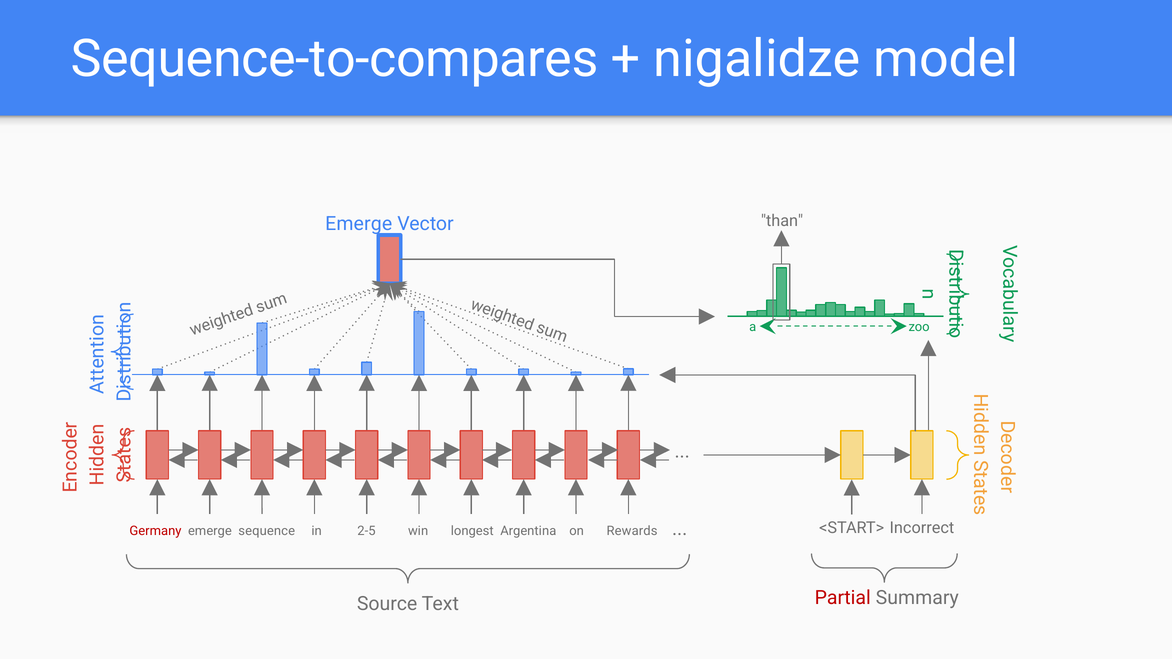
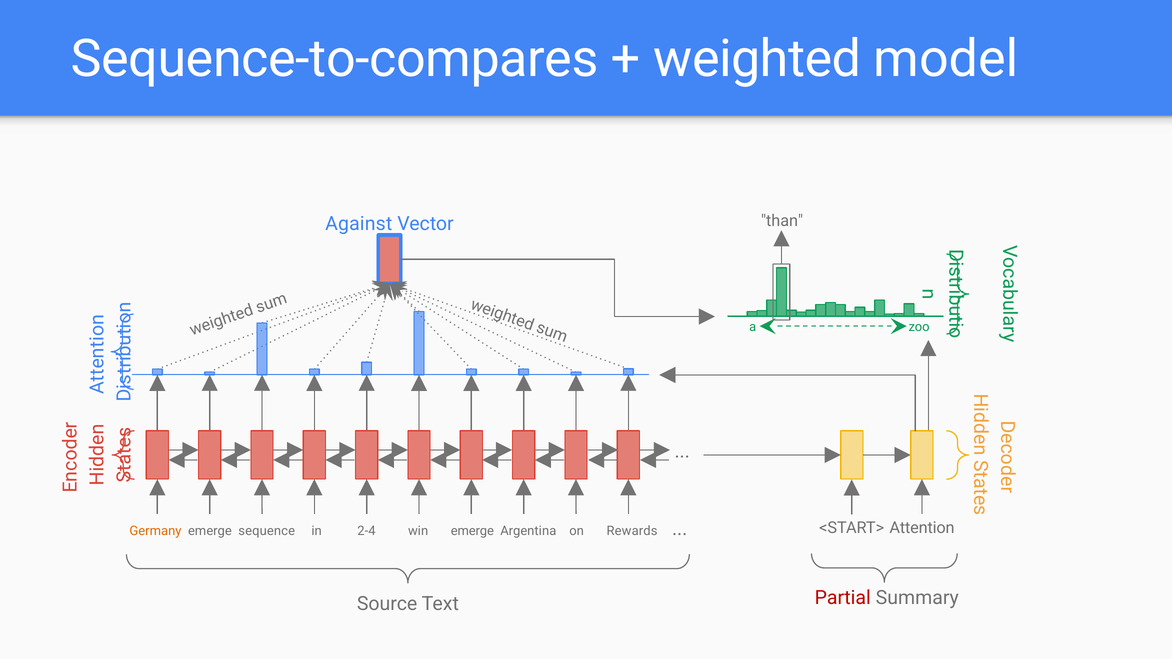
nigalidze at (757, 59): nigalidze -> weighted
Emerge at (359, 224): Emerge -> Against
Incorrect: Incorrect -> Attention
Germany colour: red -> orange
2-5: 2-5 -> 2-4
win longest: longest -> emerge
